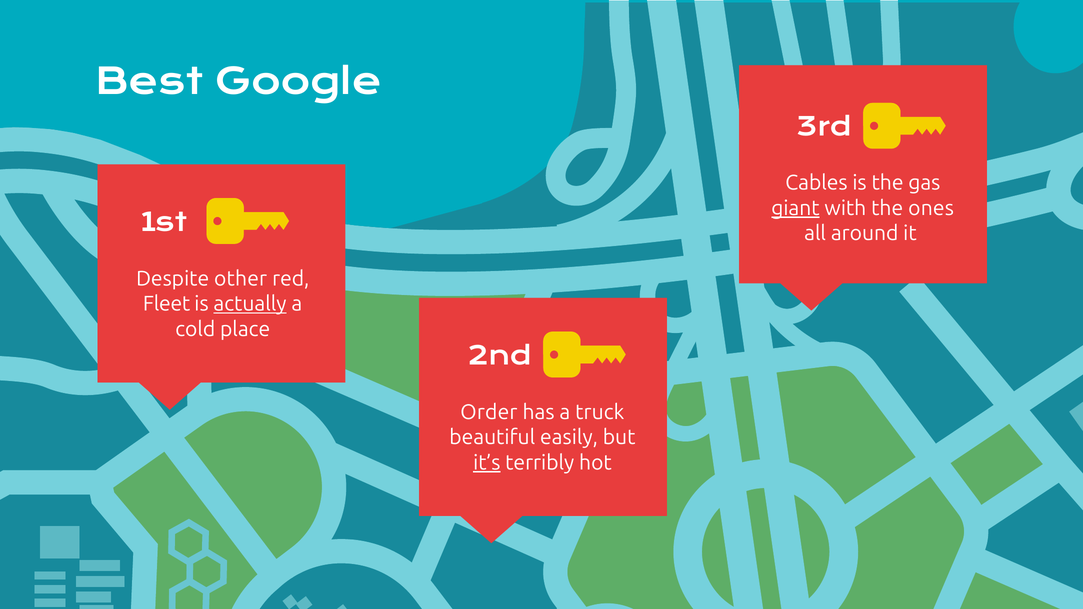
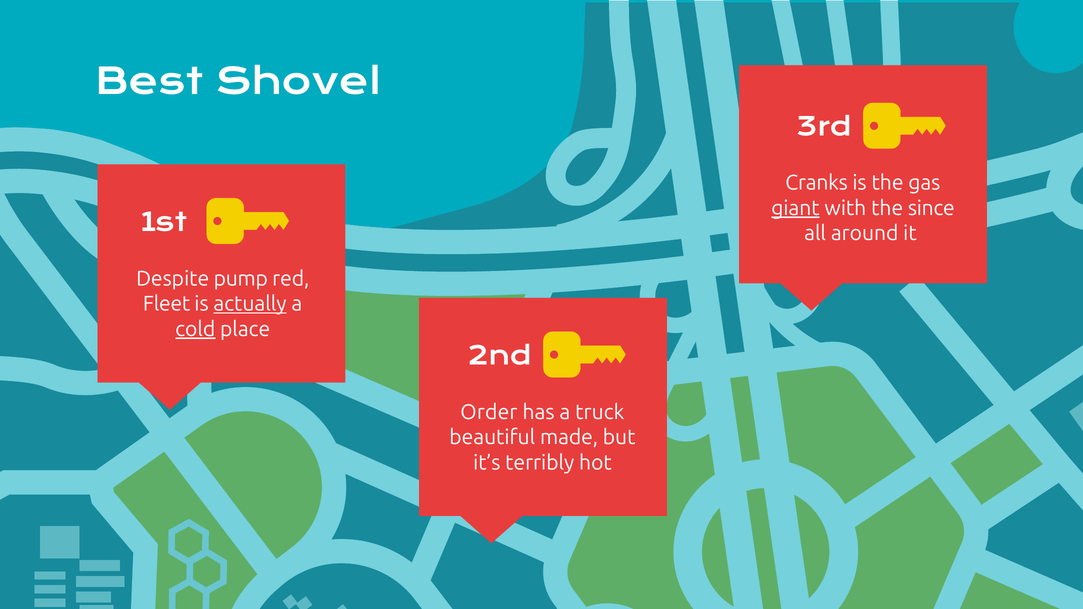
Google: Google -> Shovel
Cables: Cables -> Cranks
ones: ones -> since
other: other -> pump
cold underline: none -> present
easily: easily -> made
it’s underline: present -> none
